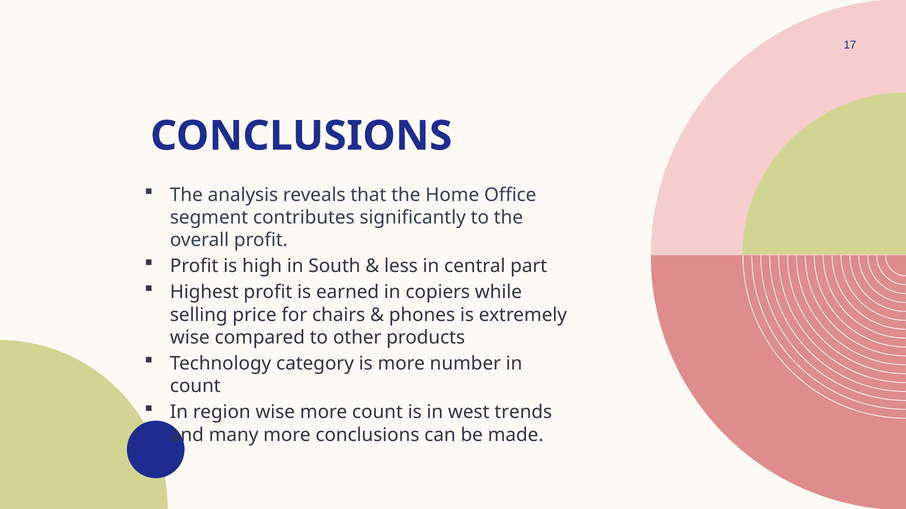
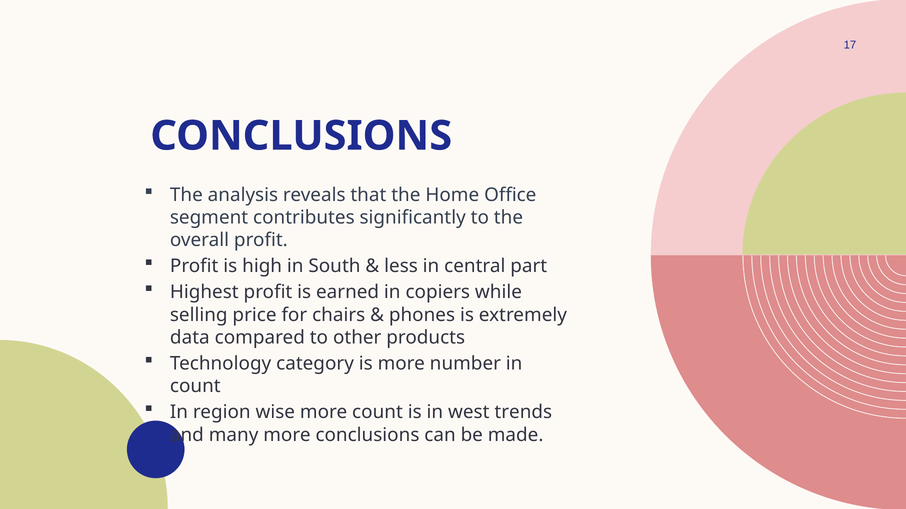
wise at (190, 338): wise -> data
